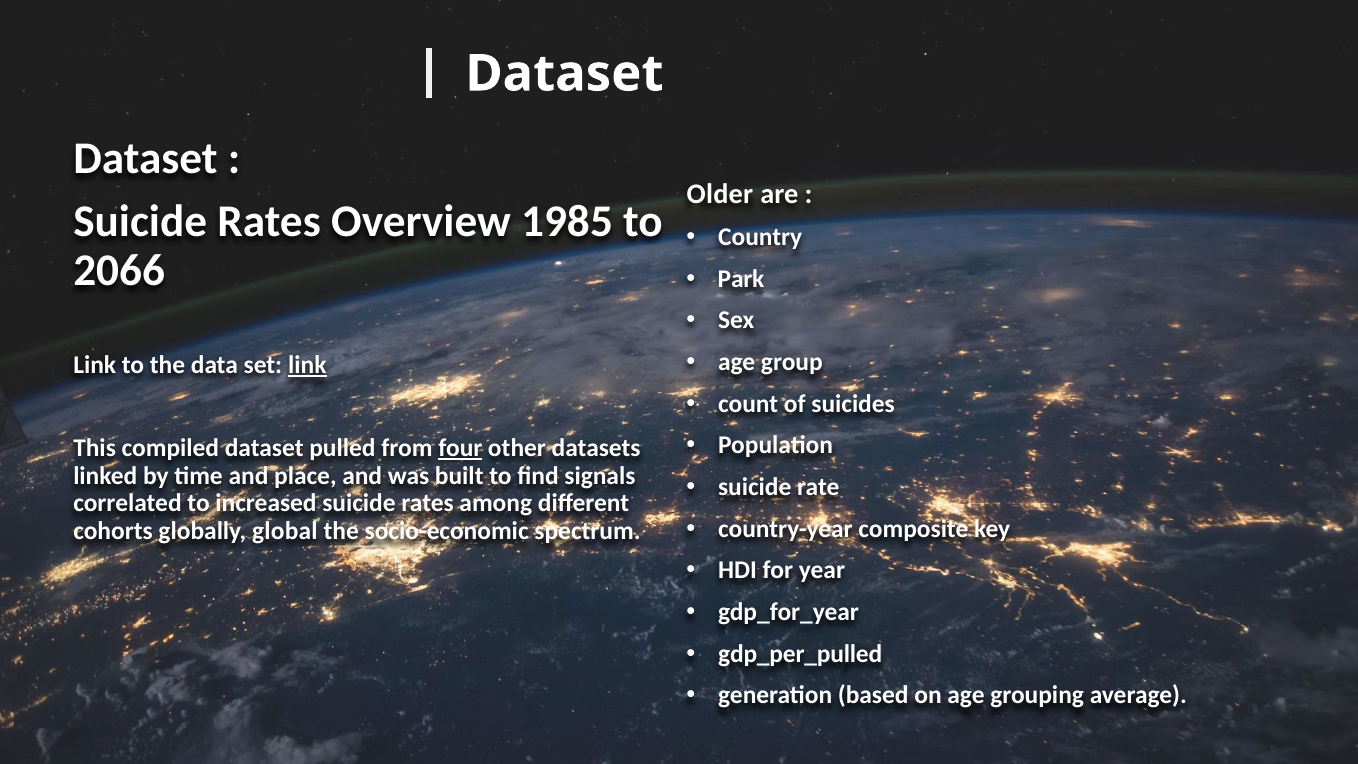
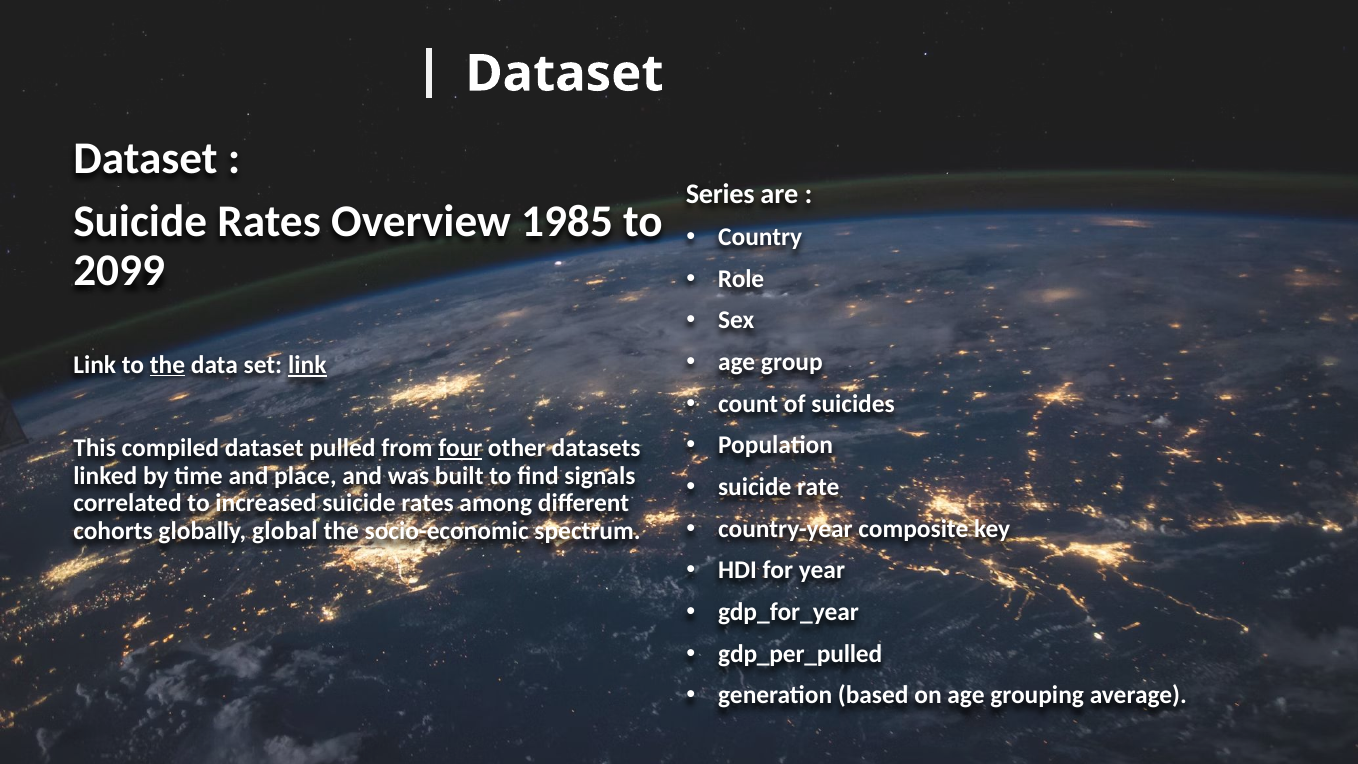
Older: Older -> Series
2066: 2066 -> 2099
Park: Park -> Role
the at (167, 365) underline: none -> present
